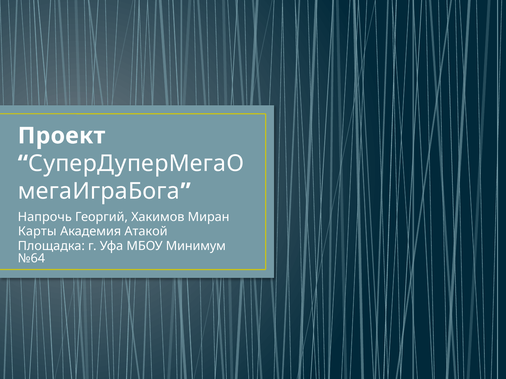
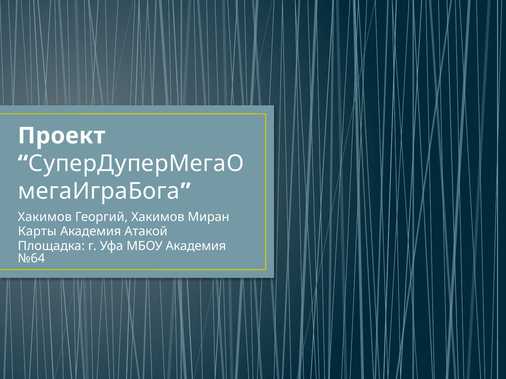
Напрочь at (45, 217): Напрочь -> Хакимов
МБОУ Минимум: Минимум -> Академия
